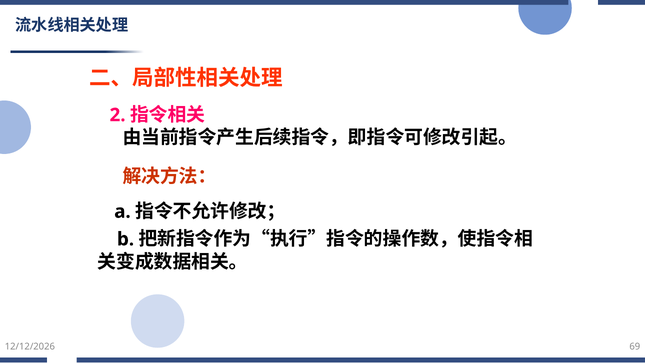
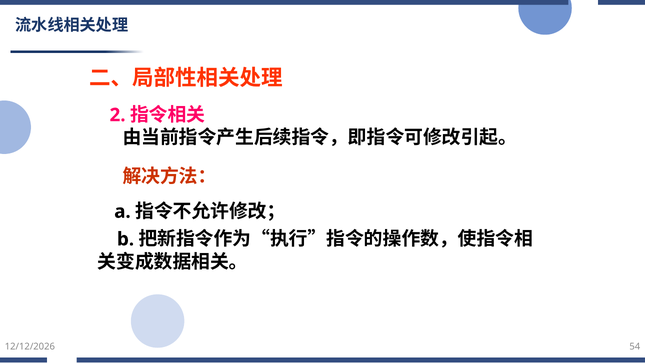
69: 69 -> 54
